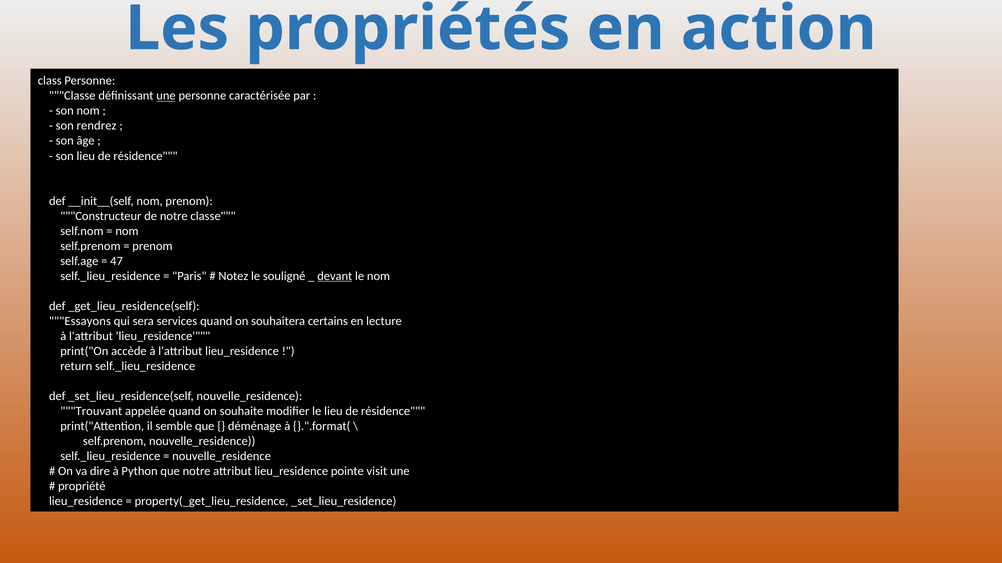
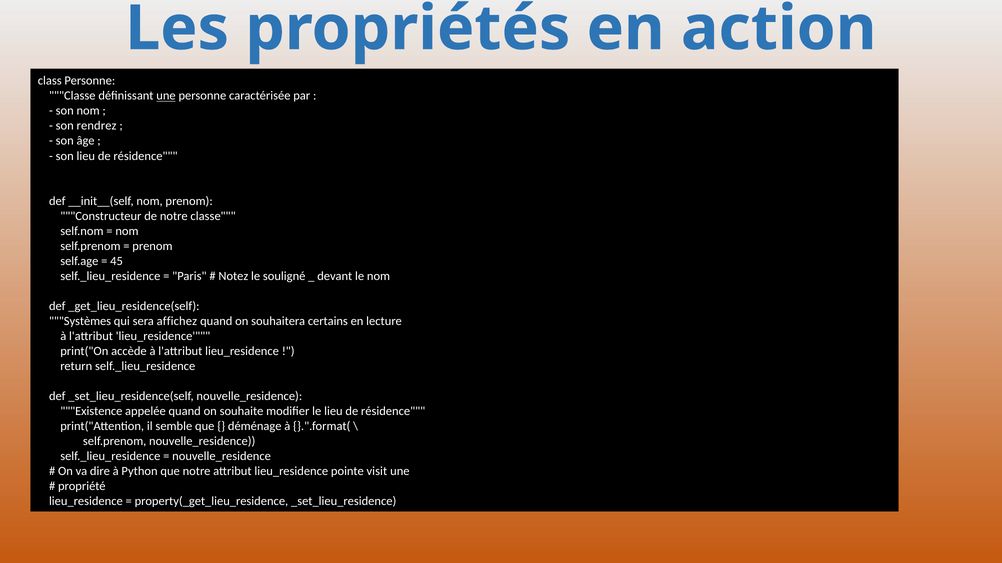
47: 47 -> 45
devant underline: present -> none
Essayons: Essayons -> Systèmes
services: services -> affichez
Trouvant: Trouvant -> Existence
